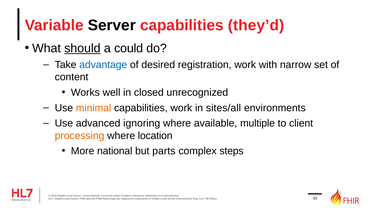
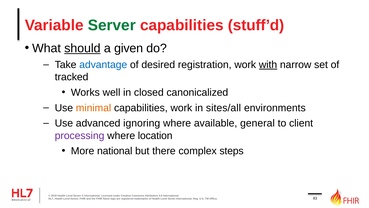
Server colour: black -> green
they’d: they’d -> stuff’d
could: could -> given
with underline: none -> present
content: content -> tracked
unrecognized: unrecognized -> canonicalized
multiple: multiple -> general
processing colour: orange -> purple
parts: parts -> there
